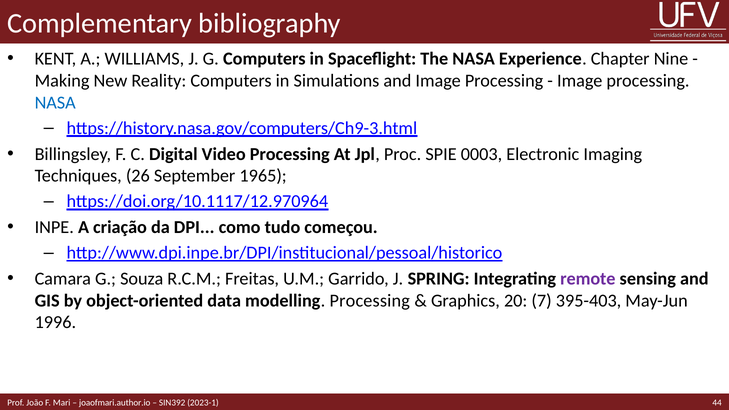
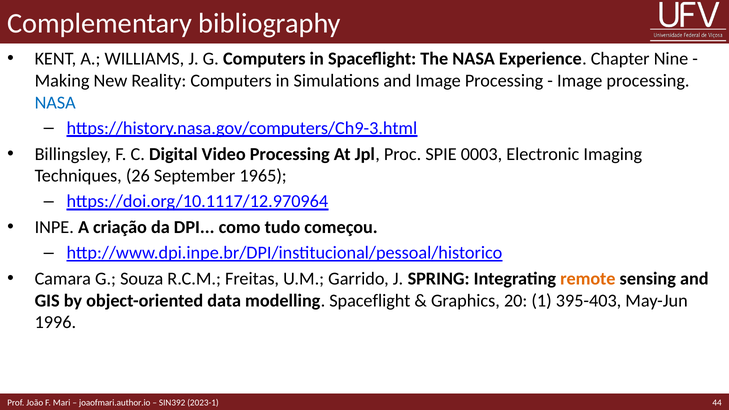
remote colour: purple -> orange
modelling Processing: Processing -> Spaceflight
7: 7 -> 1
